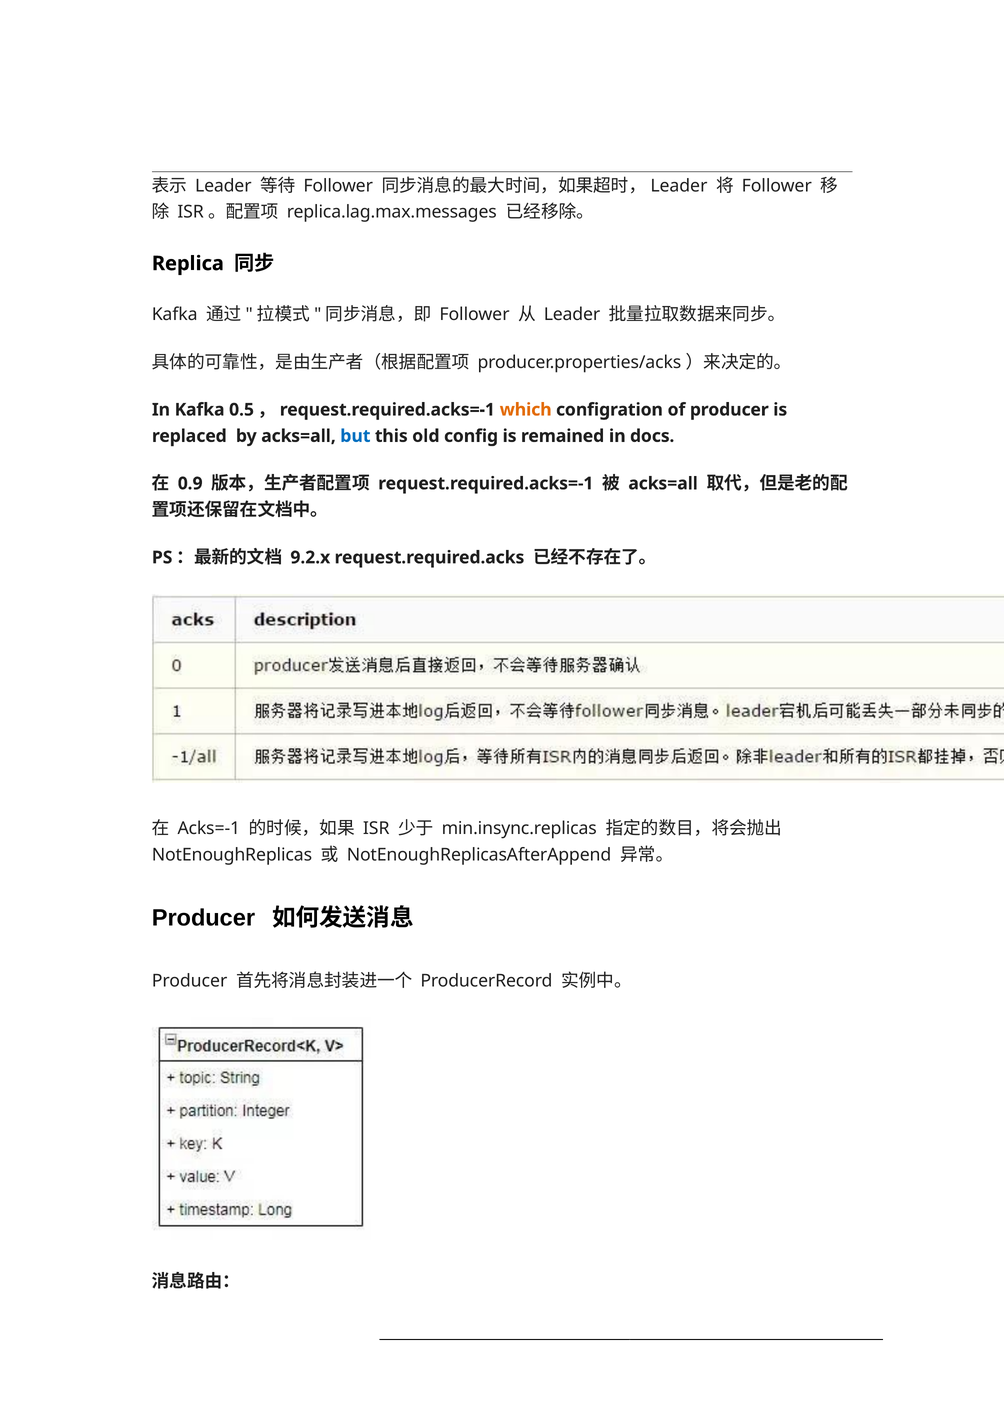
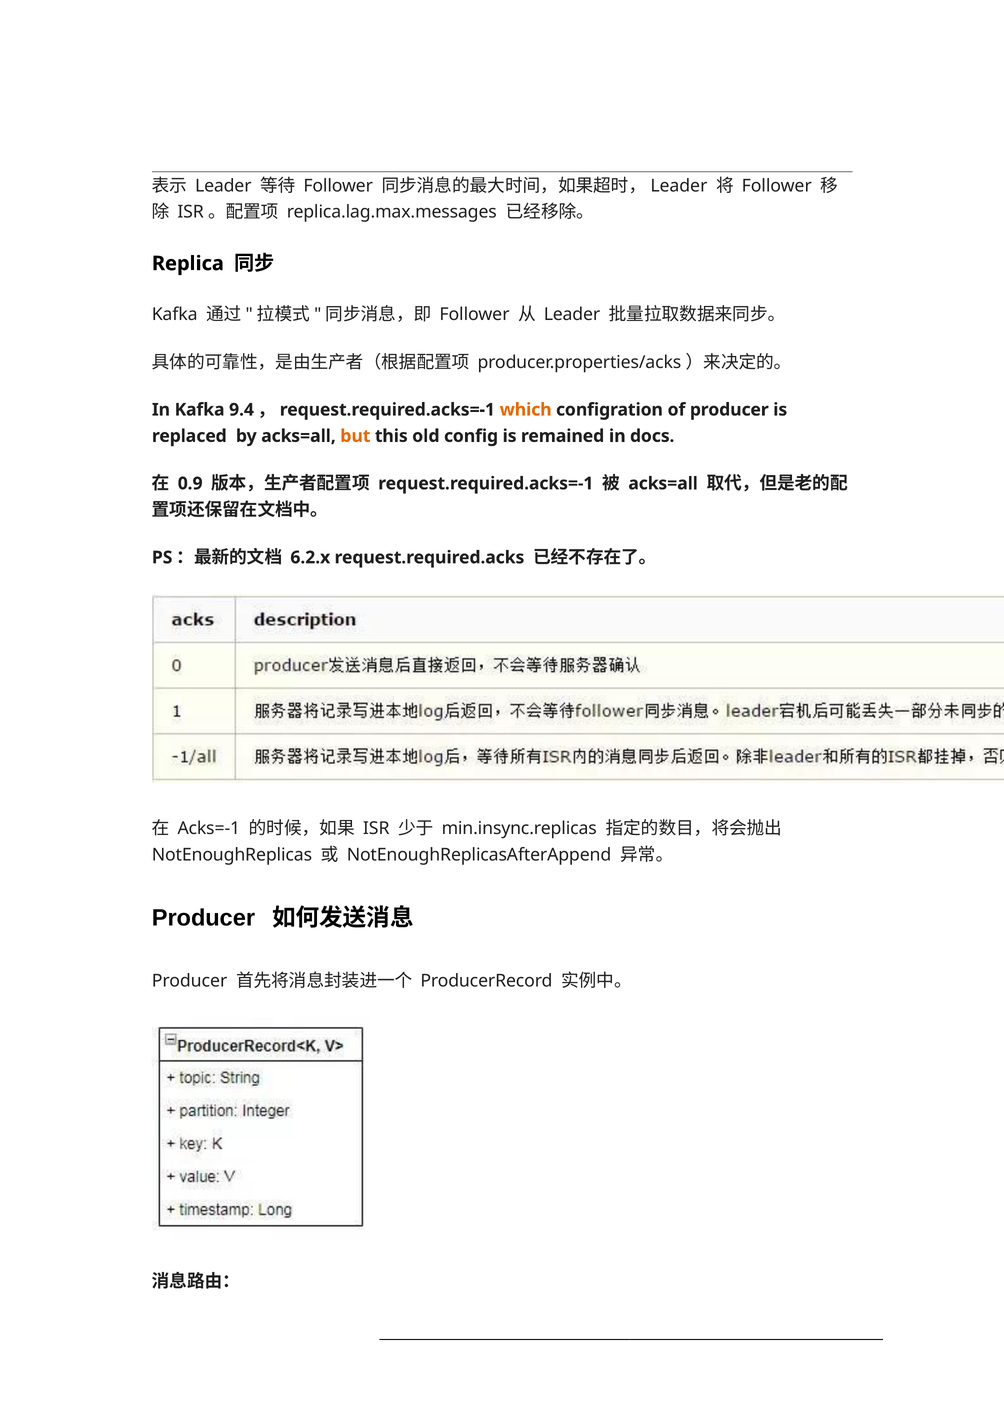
0.5: 0.5 -> 9.4
but colour: blue -> orange
9.2.x: 9.2.x -> 6.2.x
